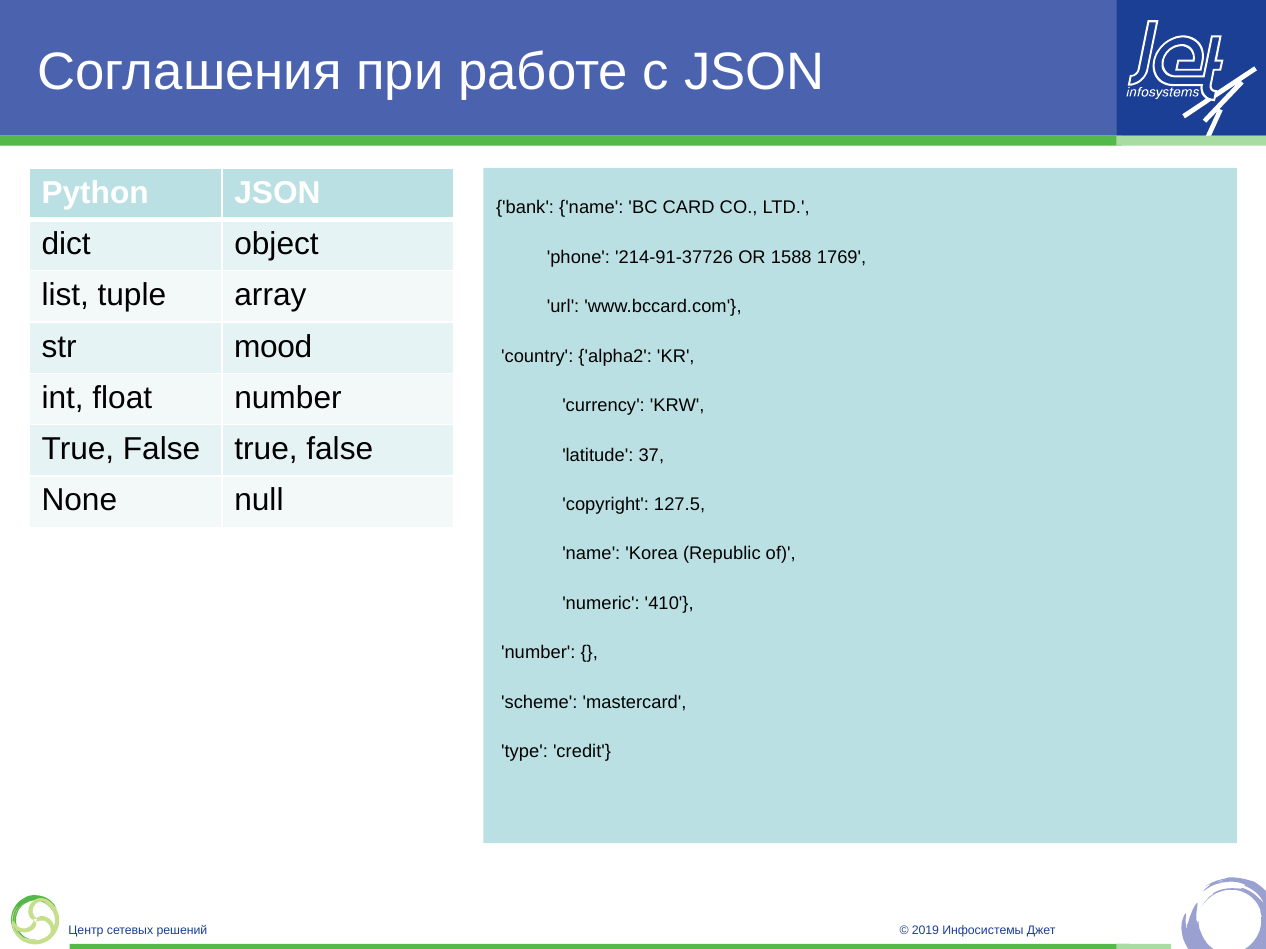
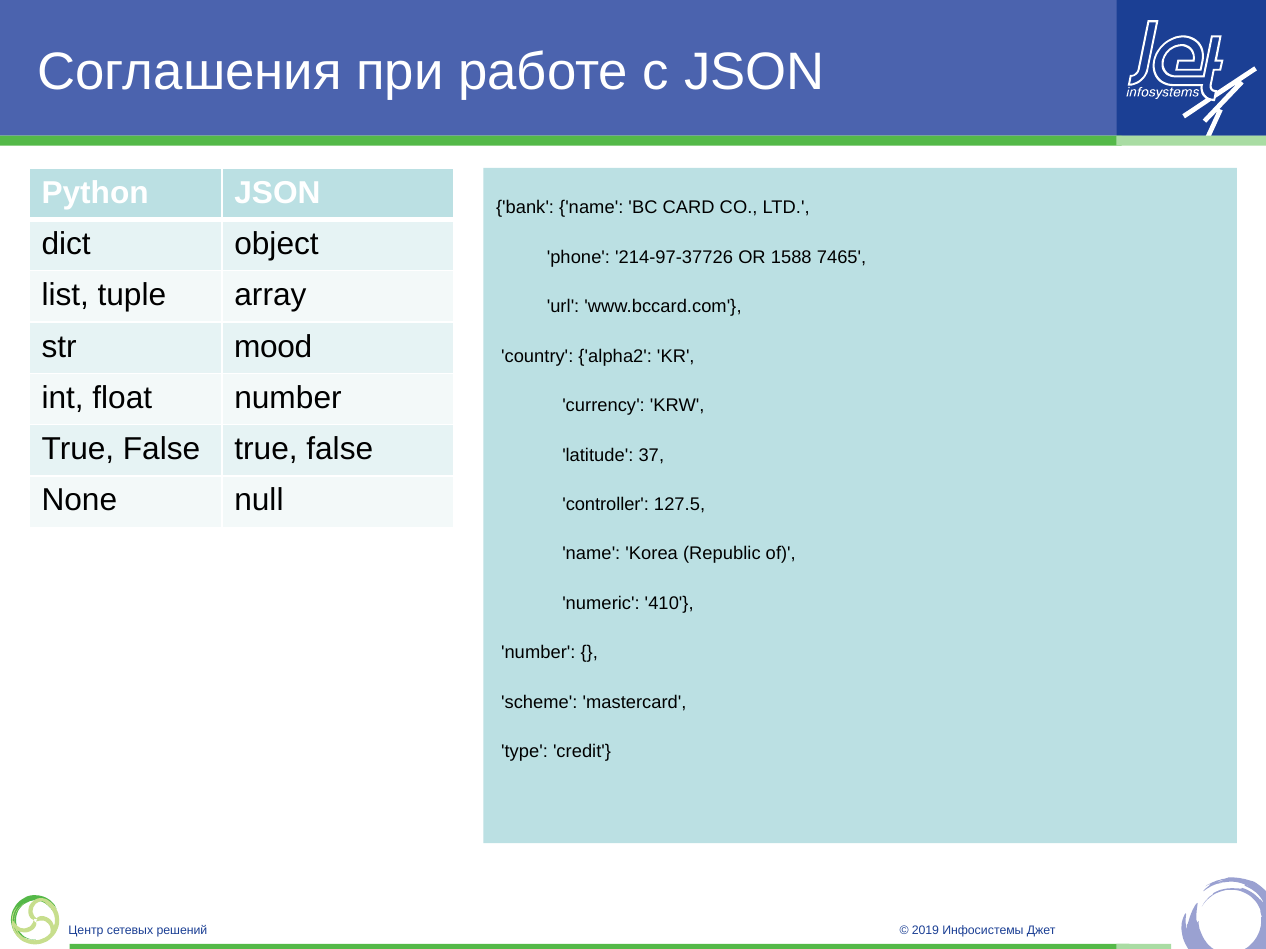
214-91-37726: 214-91-37726 -> 214-97-37726
1769: 1769 -> 7465
copyright: copyright -> controller
